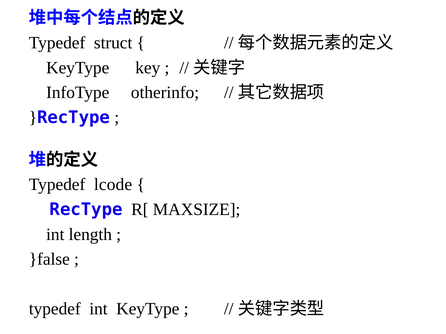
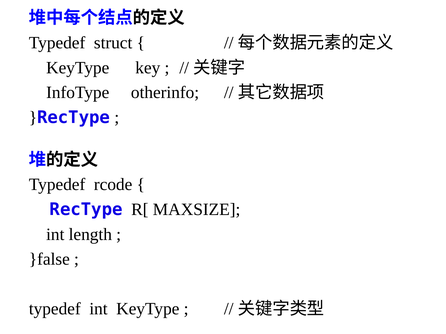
lcode: lcode -> rcode
